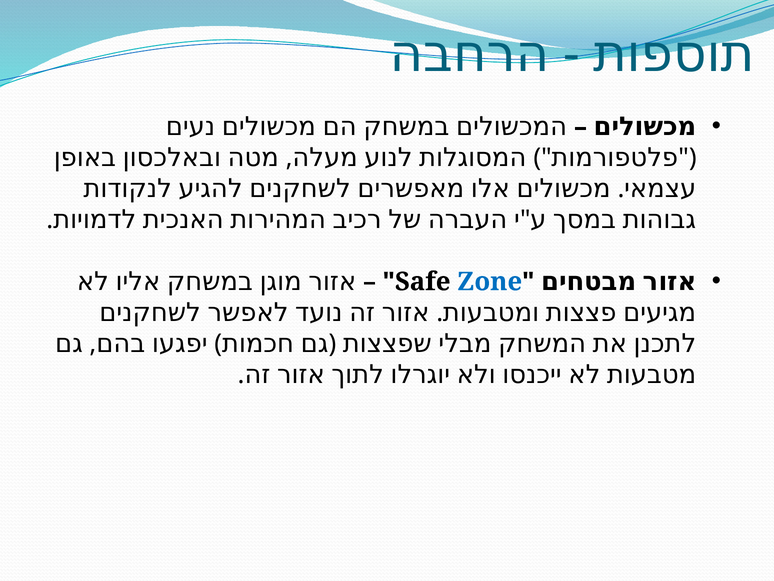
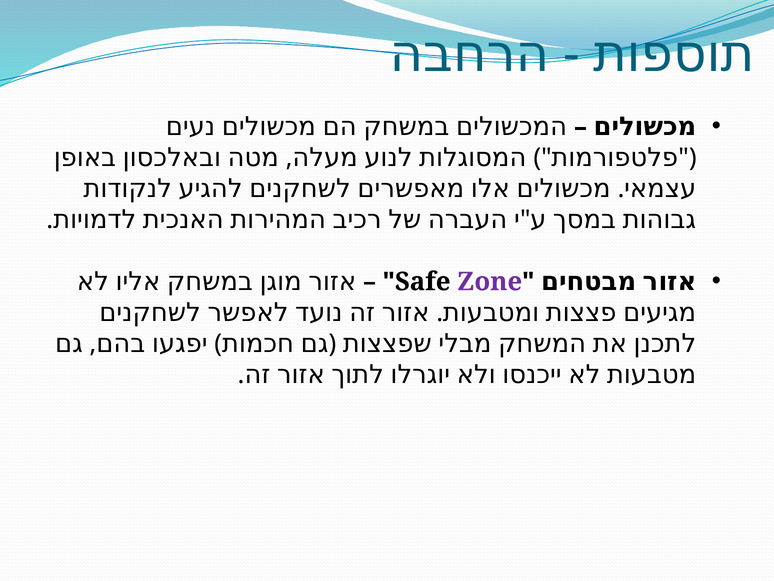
Zone colour: blue -> purple
